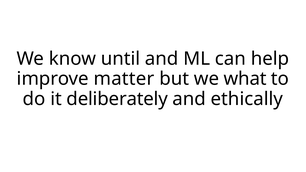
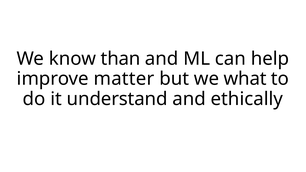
until: until -> than
deliberately: deliberately -> understand
